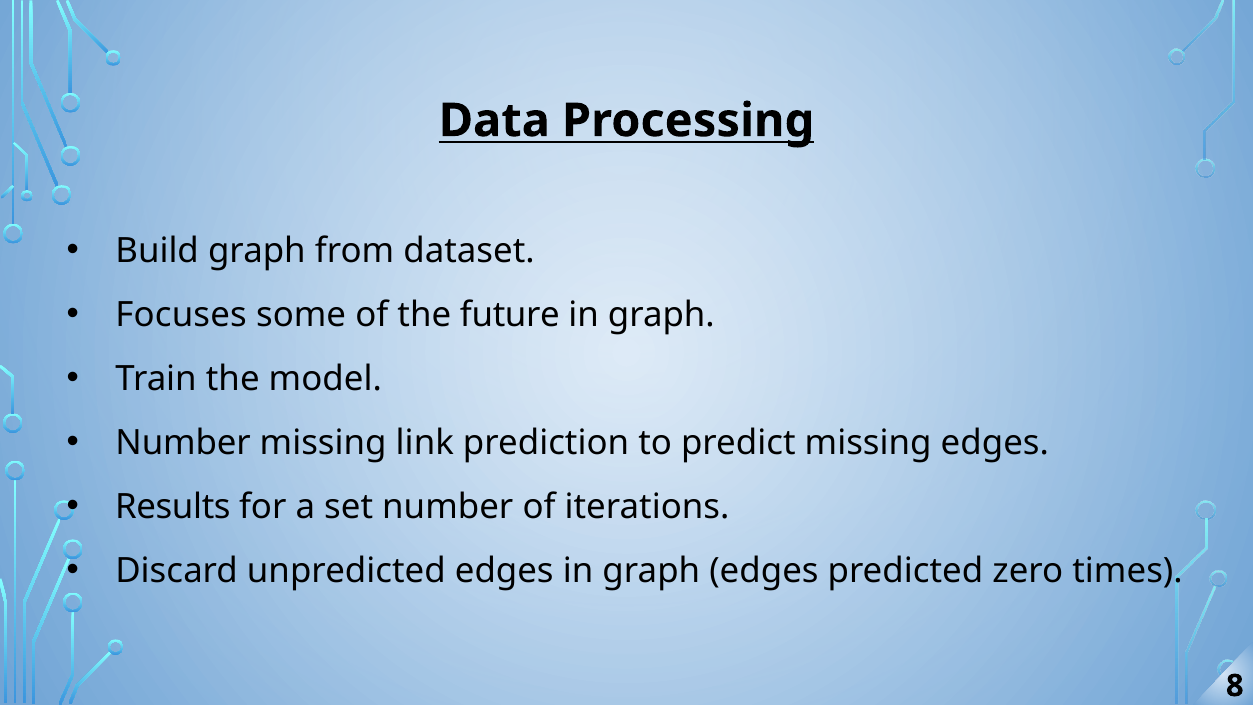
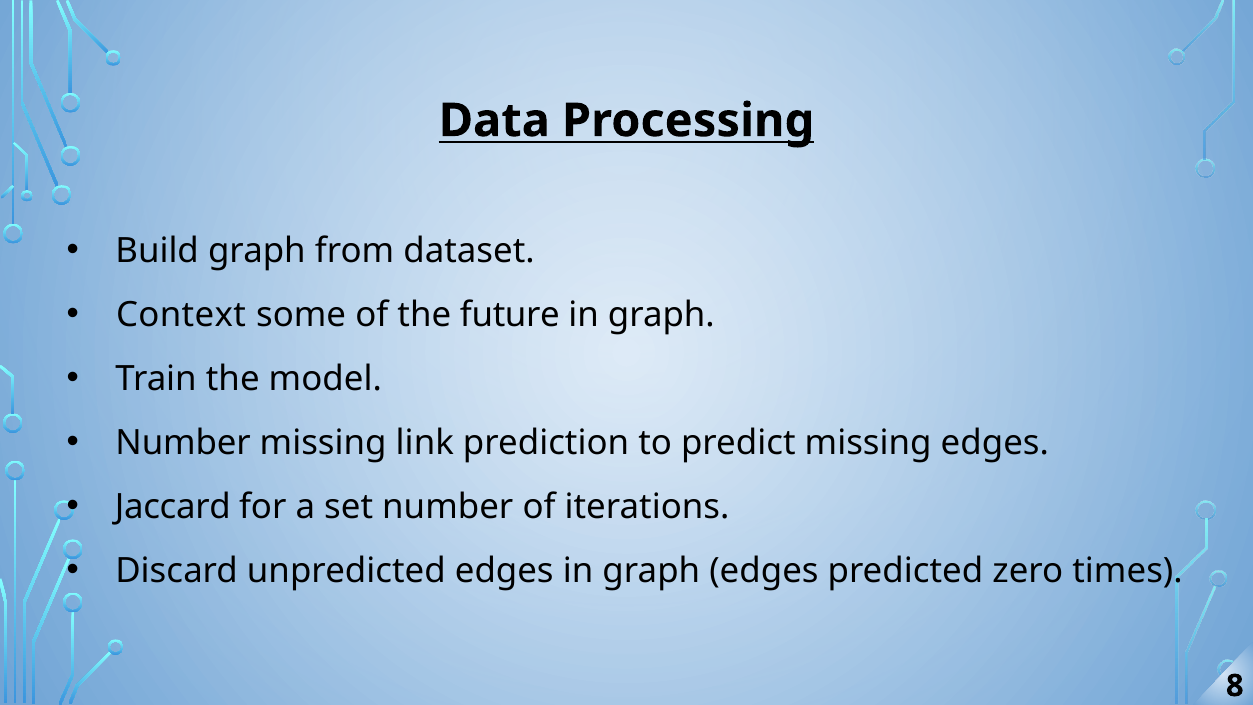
Focuses: Focuses -> Context
Results: Results -> Jaccard
